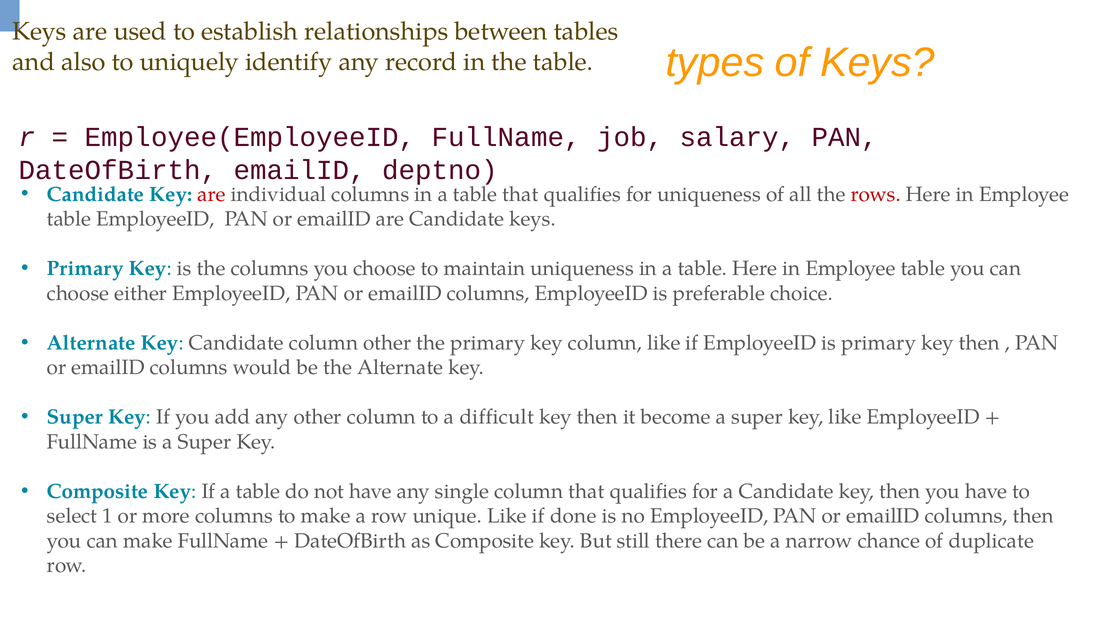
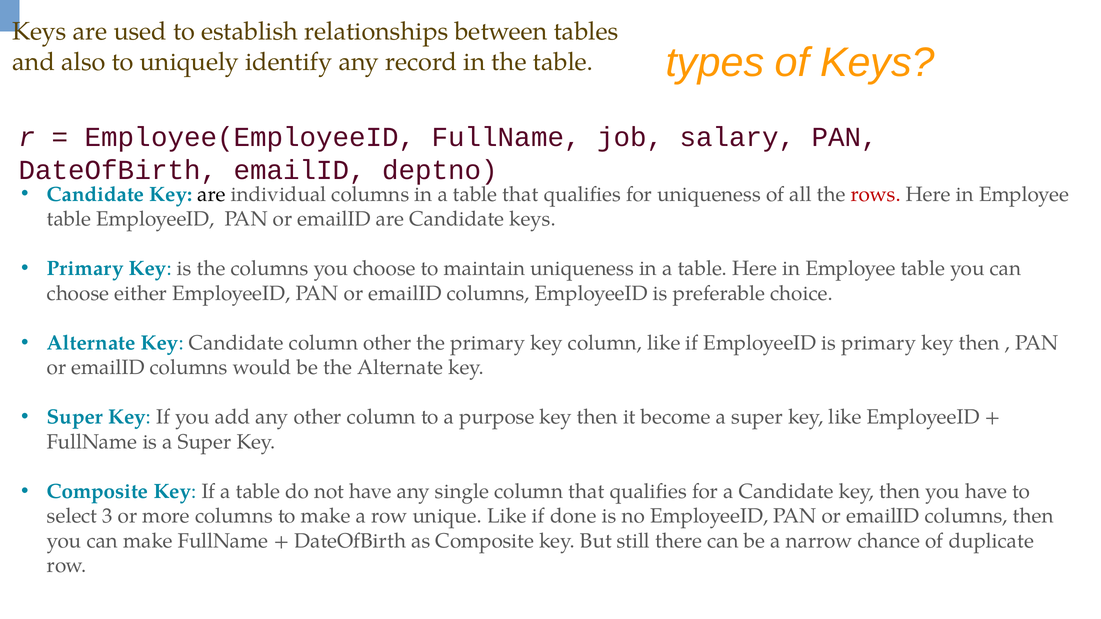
are at (212, 194) colour: red -> black
difficult: difficult -> purpose
1: 1 -> 3
